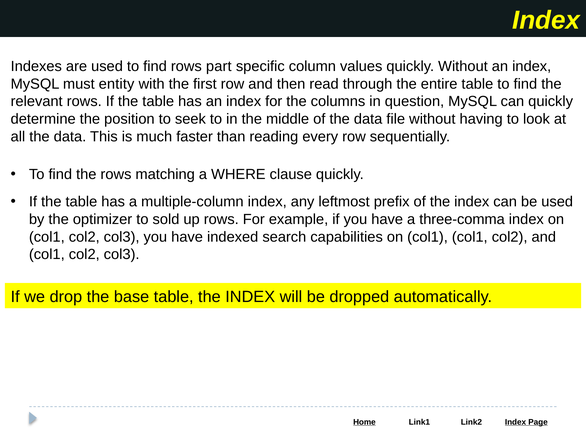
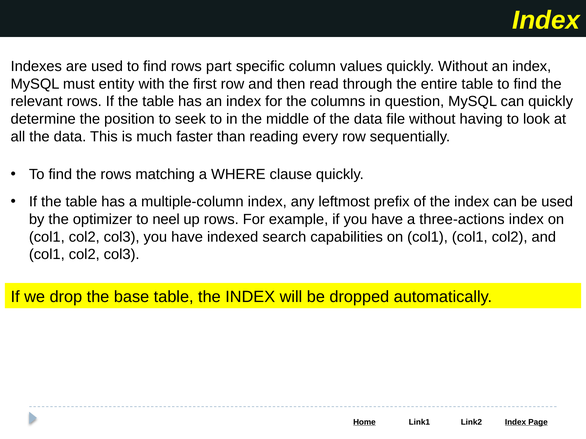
sold: sold -> neel
three-comma: three-comma -> three-actions
